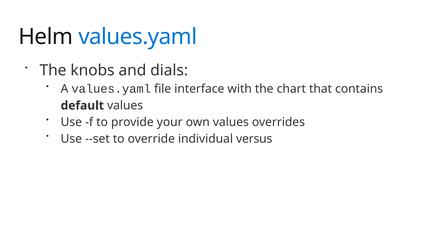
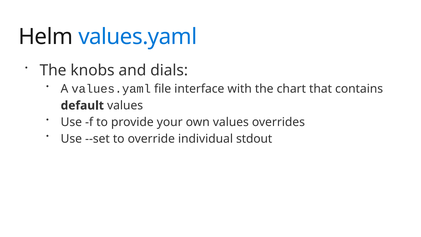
versus: versus -> stdout
